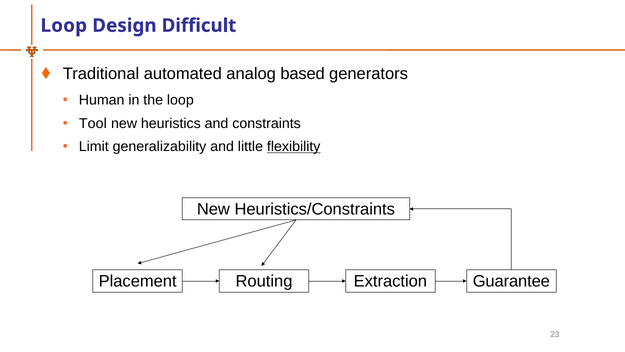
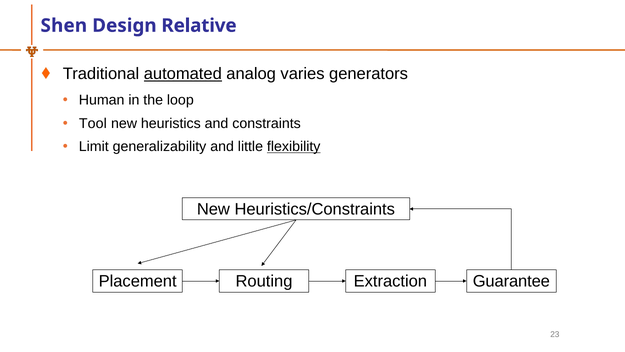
Loop at (64, 26): Loop -> Shen
Difficult: Difficult -> Relative
automated underline: none -> present
based: based -> varies
